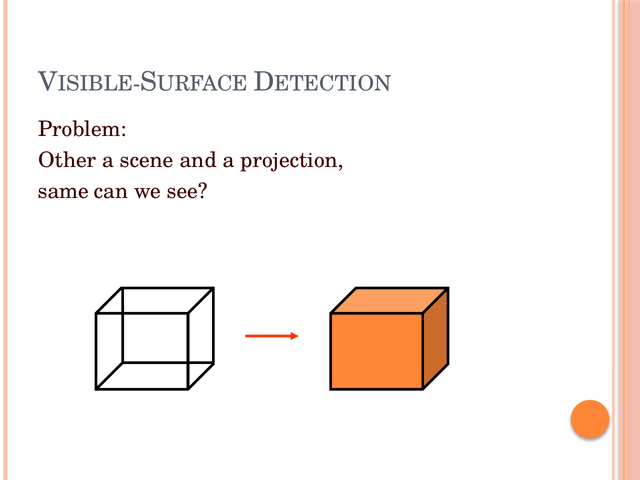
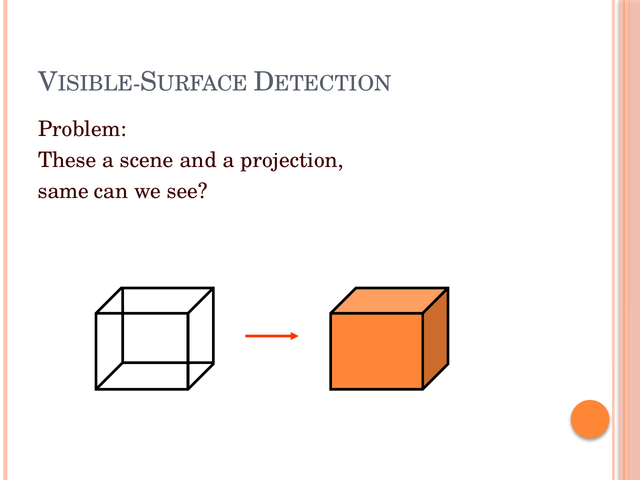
Other: Other -> These
